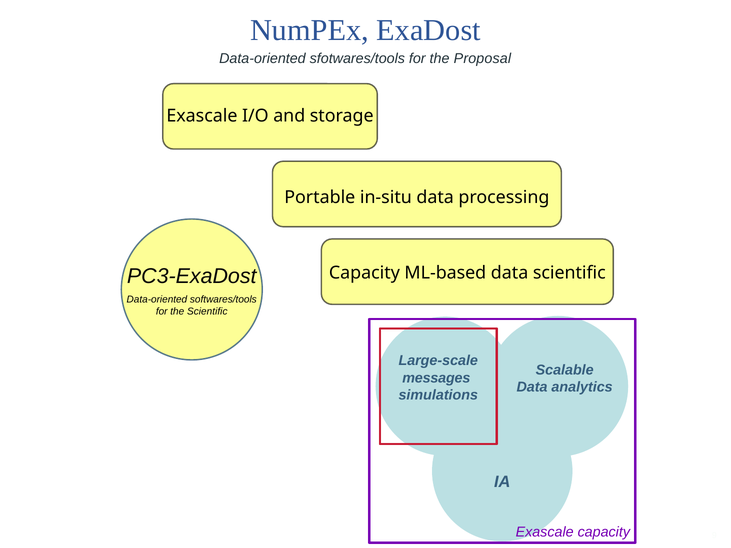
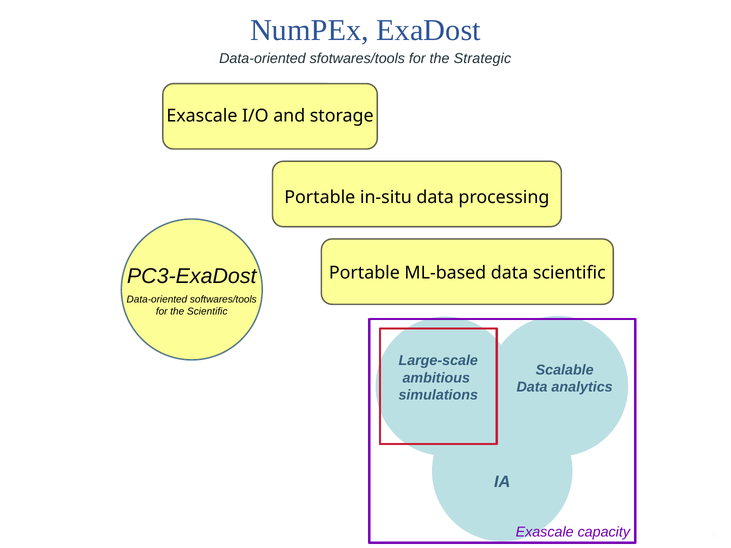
Proposal: Proposal -> Strategic
Capacity at (364, 273): Capacity -> Portable
messages: messages -> ambitious
